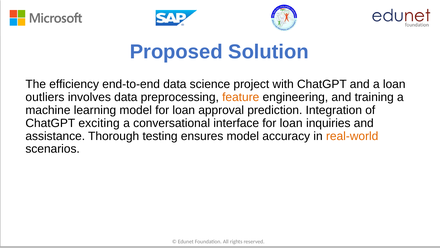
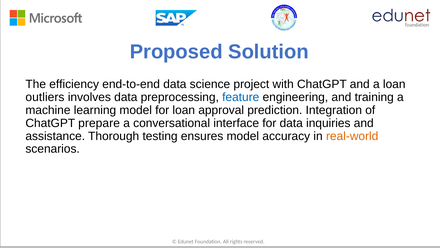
feature colour: orange -> blue
exciting: exciting -> prepare
interface for loan: loan -> data
